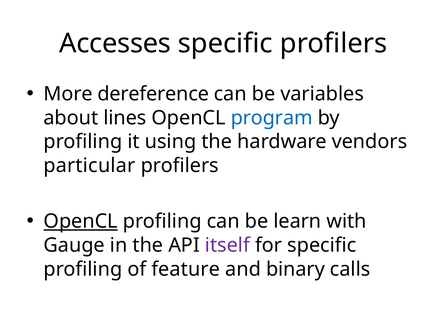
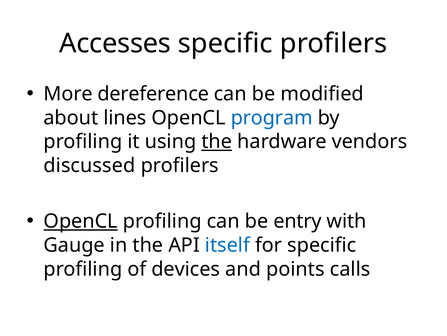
variables: variables -> modified
the at (217, 141) underline: none -> present
particular: particular -> discussed
learn: learn -> entry
itself colour: purple -> blue
feature: feature -> devices
binary: binary -> points
